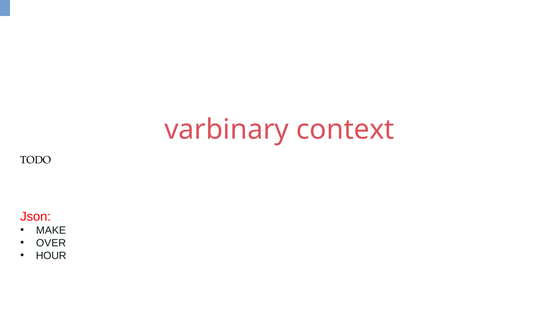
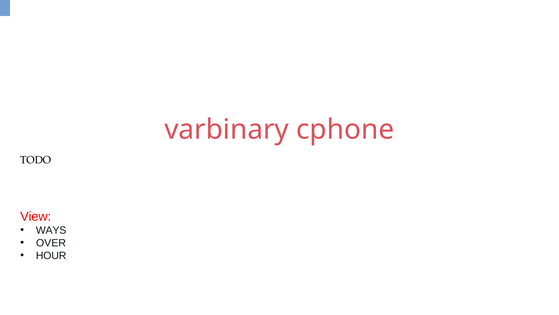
context: context -> cphone
Json: Json -> View
MAKE: MAKE -> WAYS
